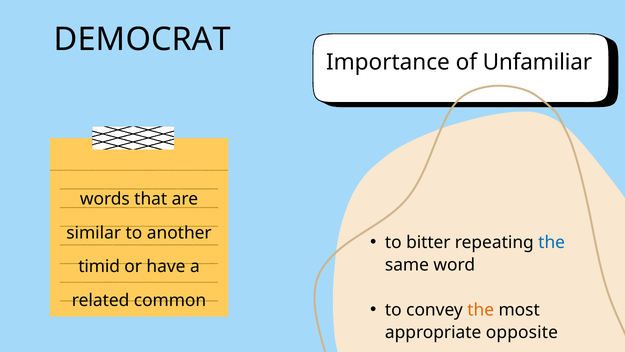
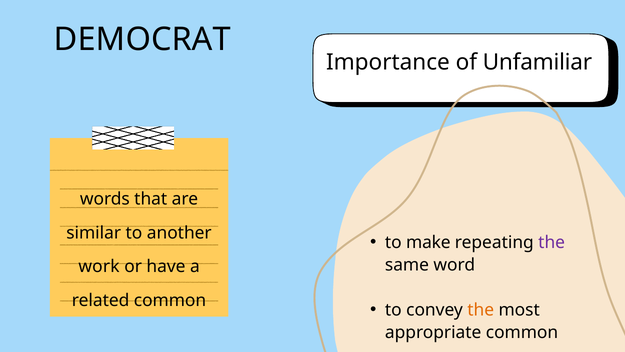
bitter: bitter -> make
the at (552, 242) colour: blue -> purple
timid: timid -> work
appropriate opposite: opposite -> common
